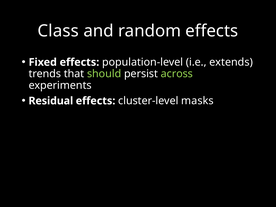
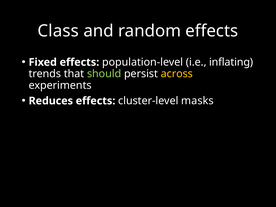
extends: extends -> inflating
across colour: light green -> yellow
Residual: Residual -> Reduces
